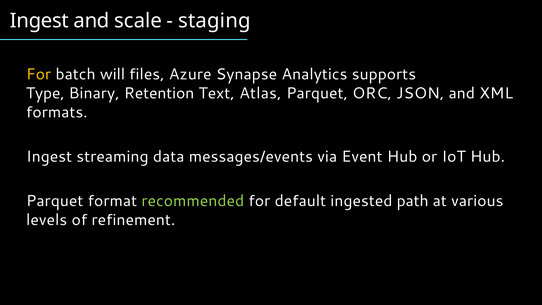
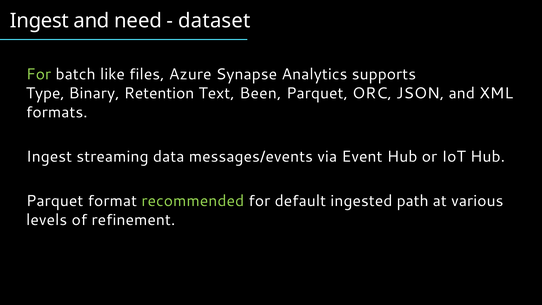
scale: scale -> need
staging: staging -> dataset
For at (39, 74) colour: yellow -> light green
will: will -> like
Atlas: Atlas -> Been
